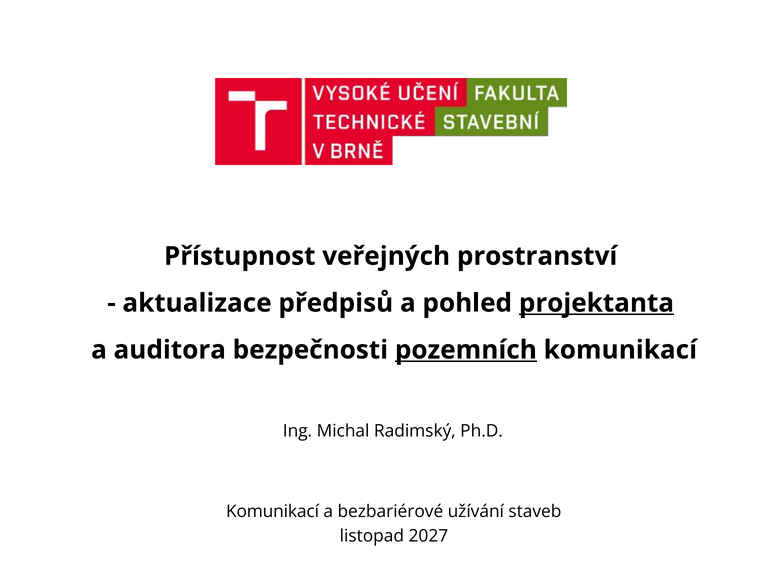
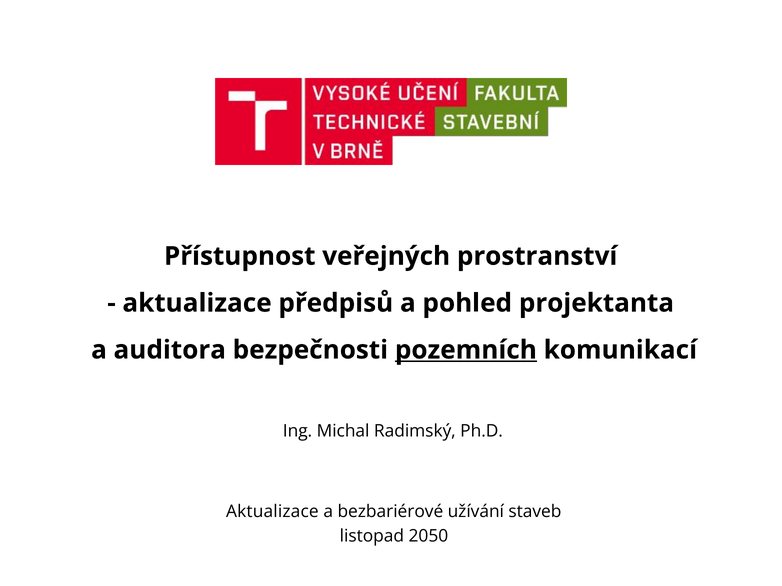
projektanta underline: present -> none
Komunikací at (273, 512): Komunikací -> Aktualizace
2027: 2027 -> 2050
